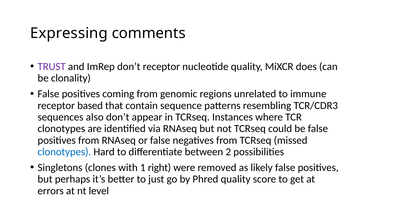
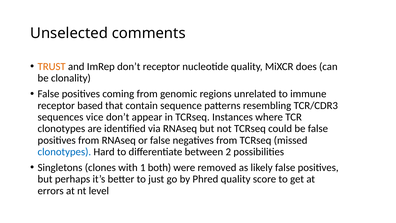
Expressing: Expressing -> Unselected
TRUST colour: purple -> orange
also: also -> vice
right: right -> both
